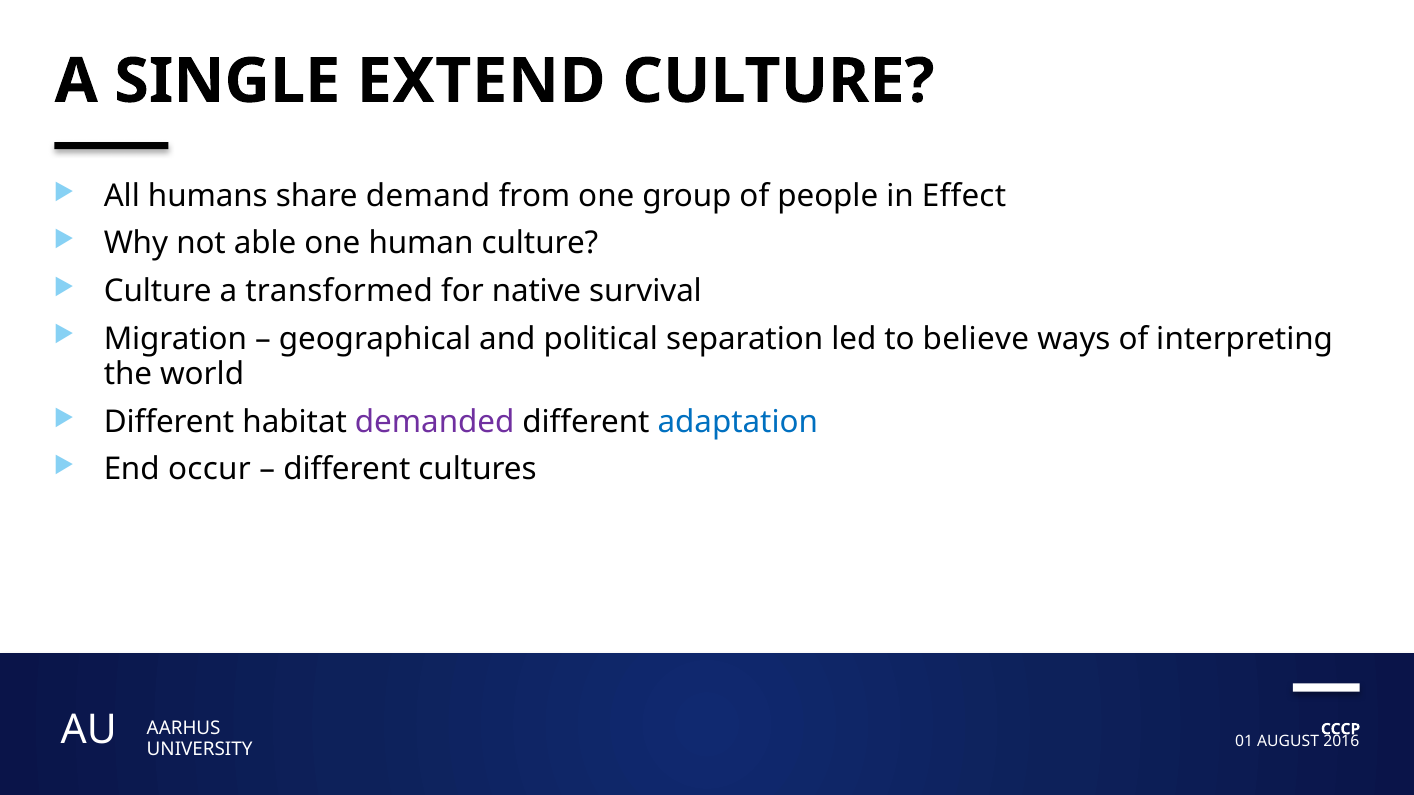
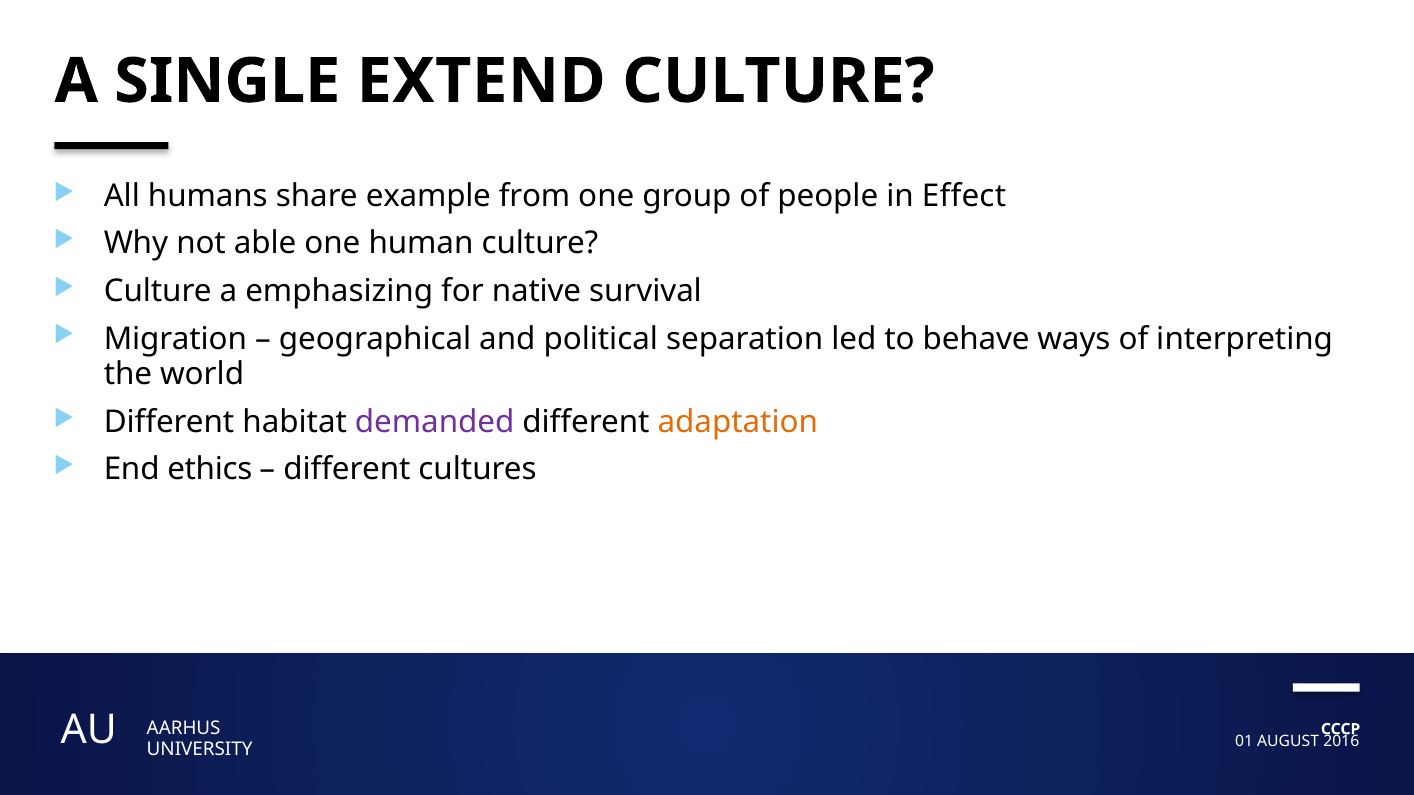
demand: demand -> example
transformed: transformed -> emphasizing
believe: believe -> behave
adaptation colour: blue -> orange
occur: occur -> ethics
